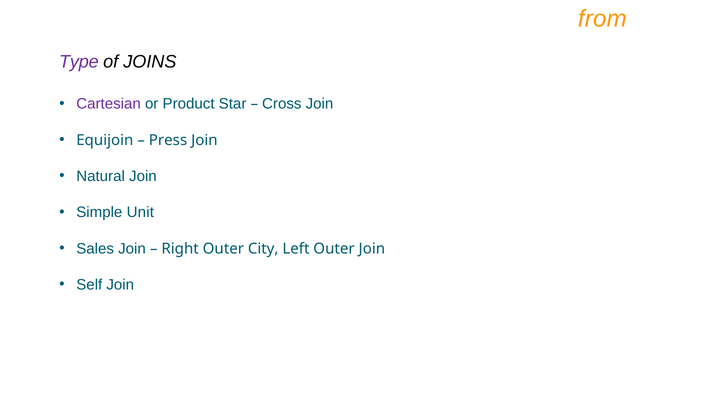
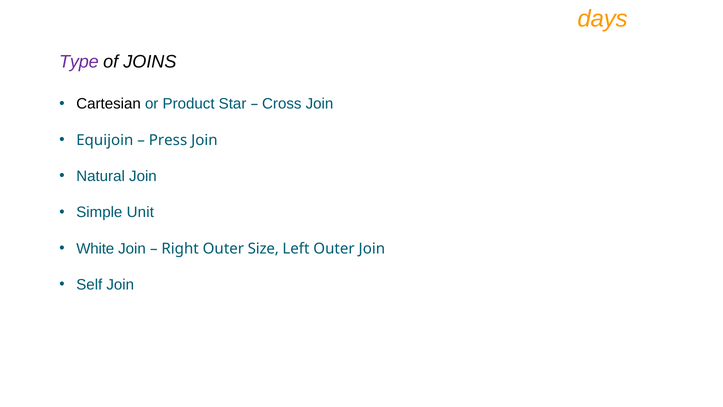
from: from -> days
Cartesian colour: purple -> black
Sales: Sales -> White
City: City -> Size
